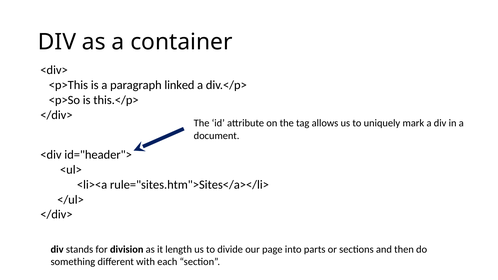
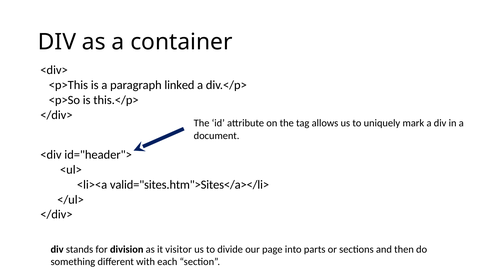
rule="sites.htm">Sites</a></li>: rule="sites.htm">Sites</a></li> -> valid="sites.htm">Sites</a></li>
length: length -> visitor
